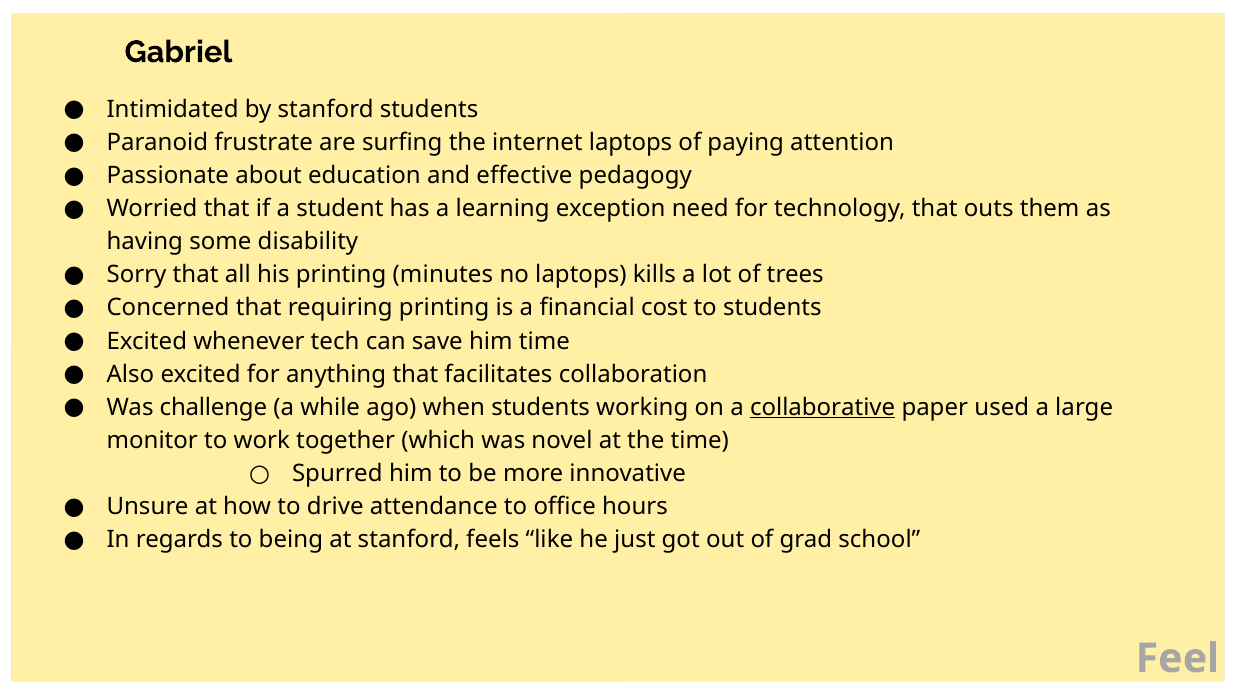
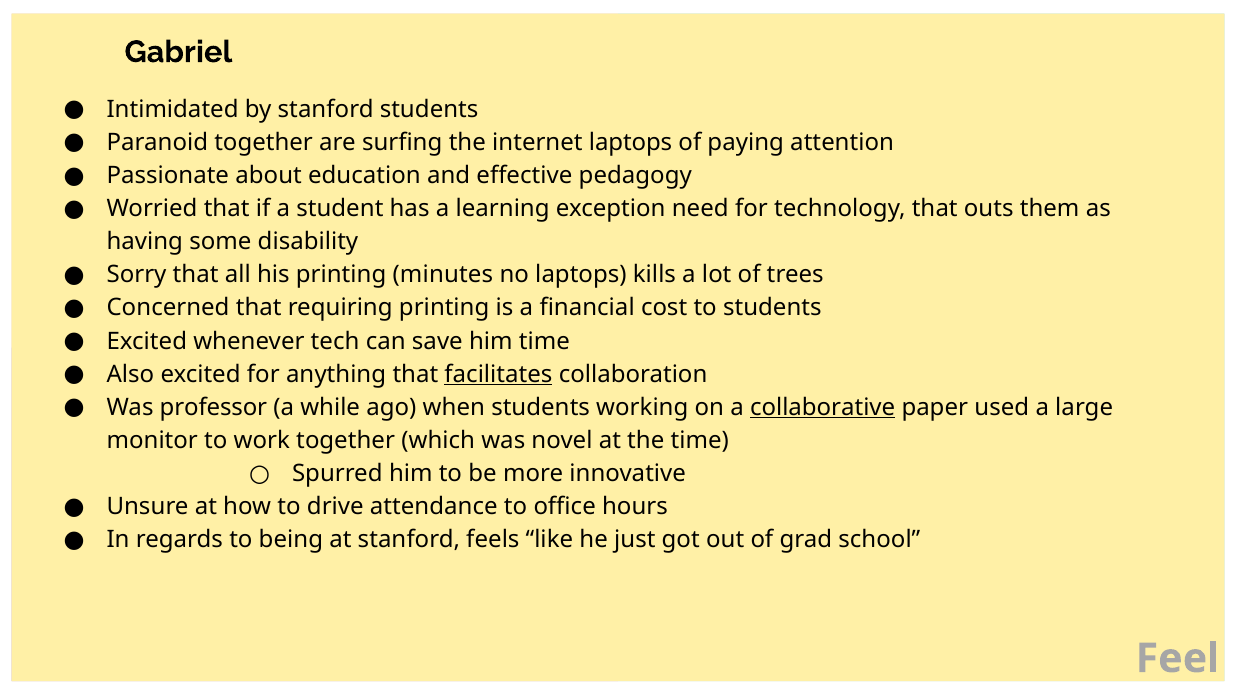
Paranoid frustrate: frustrate -> together
facilitates underline: none -> present
challenge: challenge -> professor
